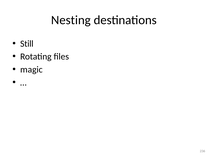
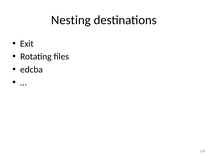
Still: Still -> Exit
magic: magic -> edcba
